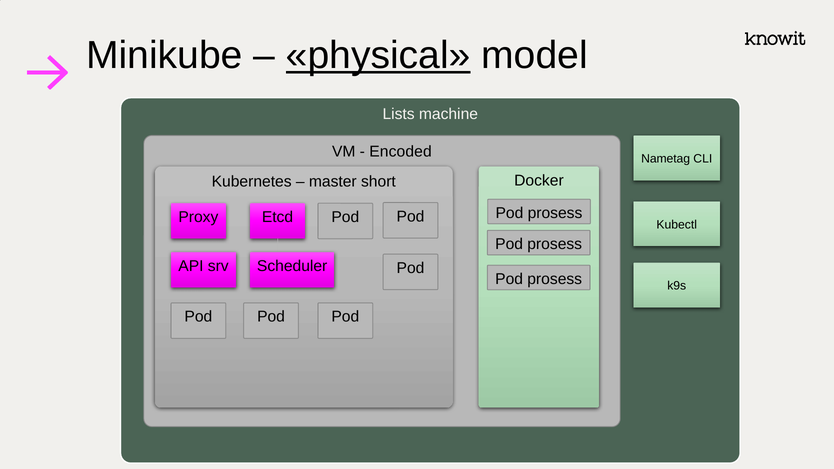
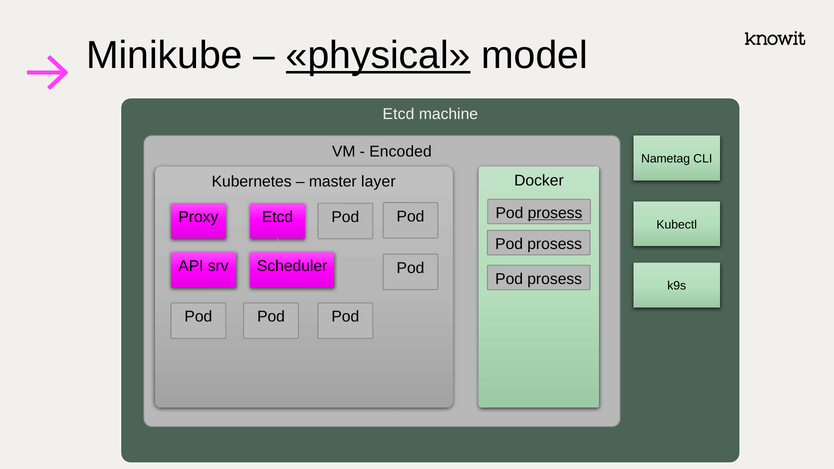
Lists at (399, 114): Lists -> Etcd
short: short -> layer
prosess at (555, 213) underline: none -> present
